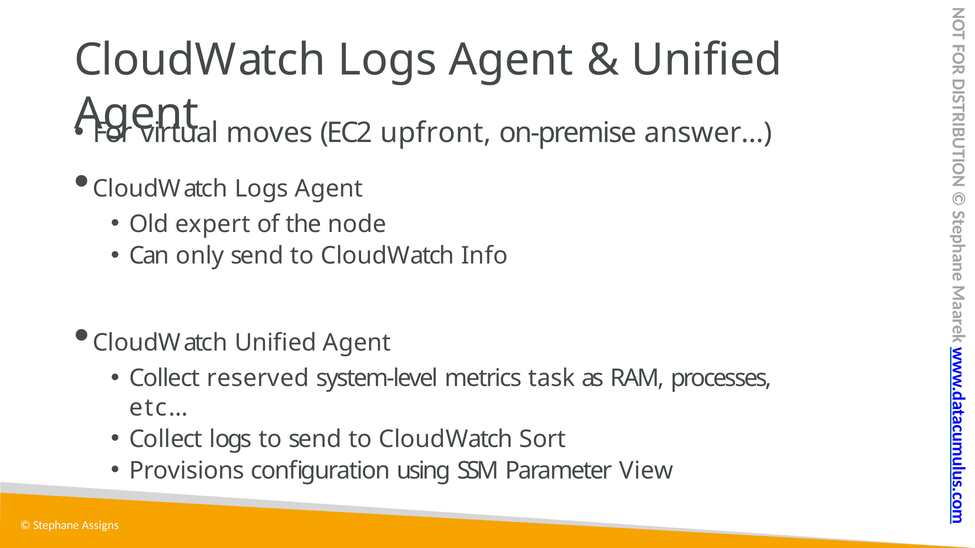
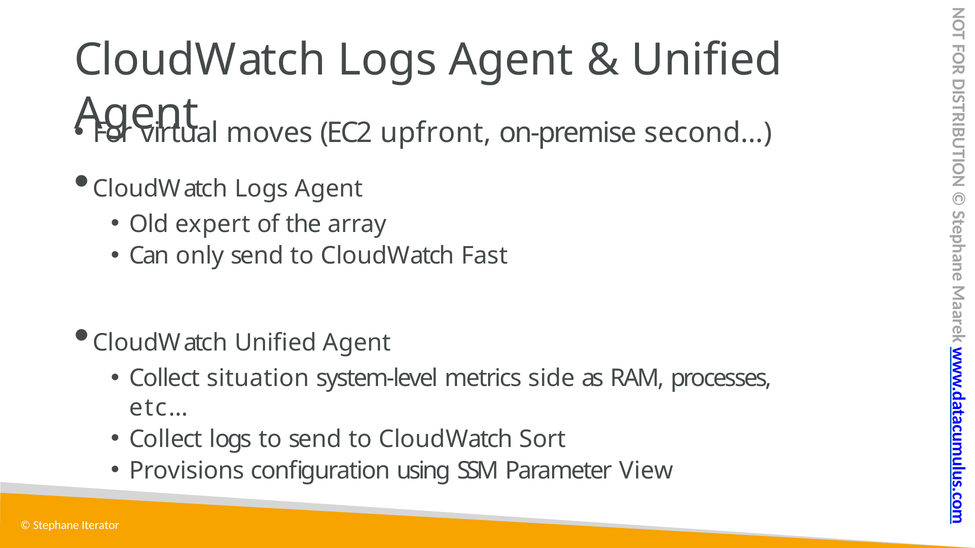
answer…: answer… -> second…
node: node -> array
Info: Info -> Fast
reserved: reserved -> situation
task: task -> side
Assigns: Assigns -> Iterator
